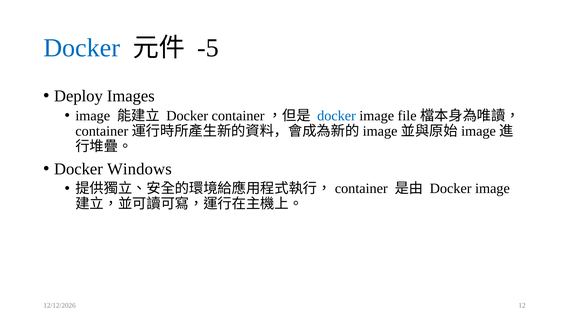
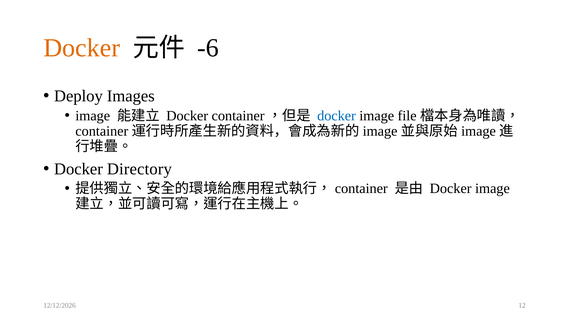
Docker at (82, 48) colour: blue -> orange
-5: -5 -> -6
Windows: Windows -> Directory
